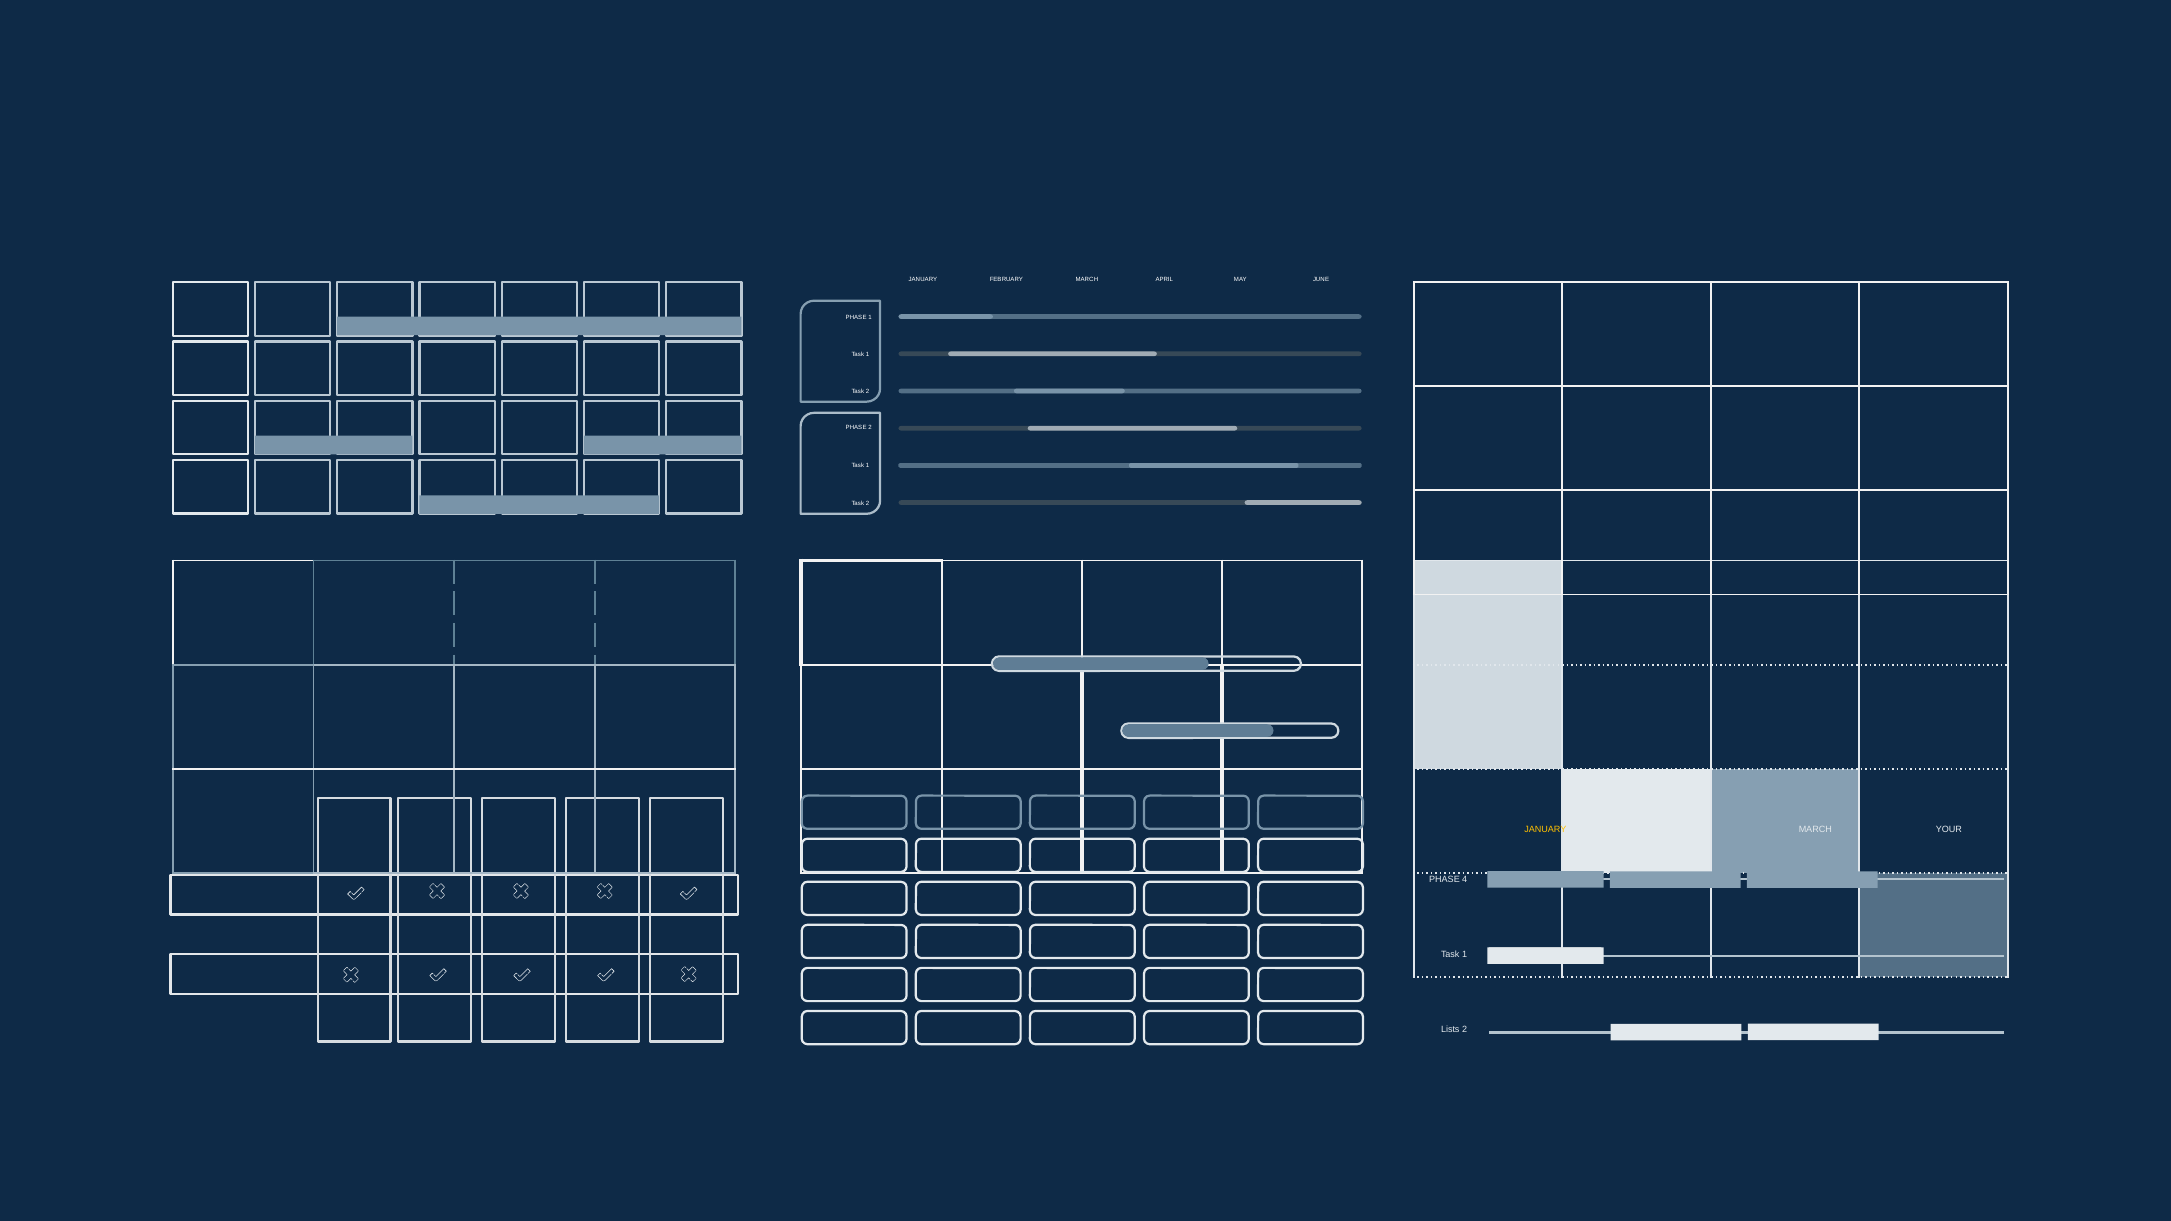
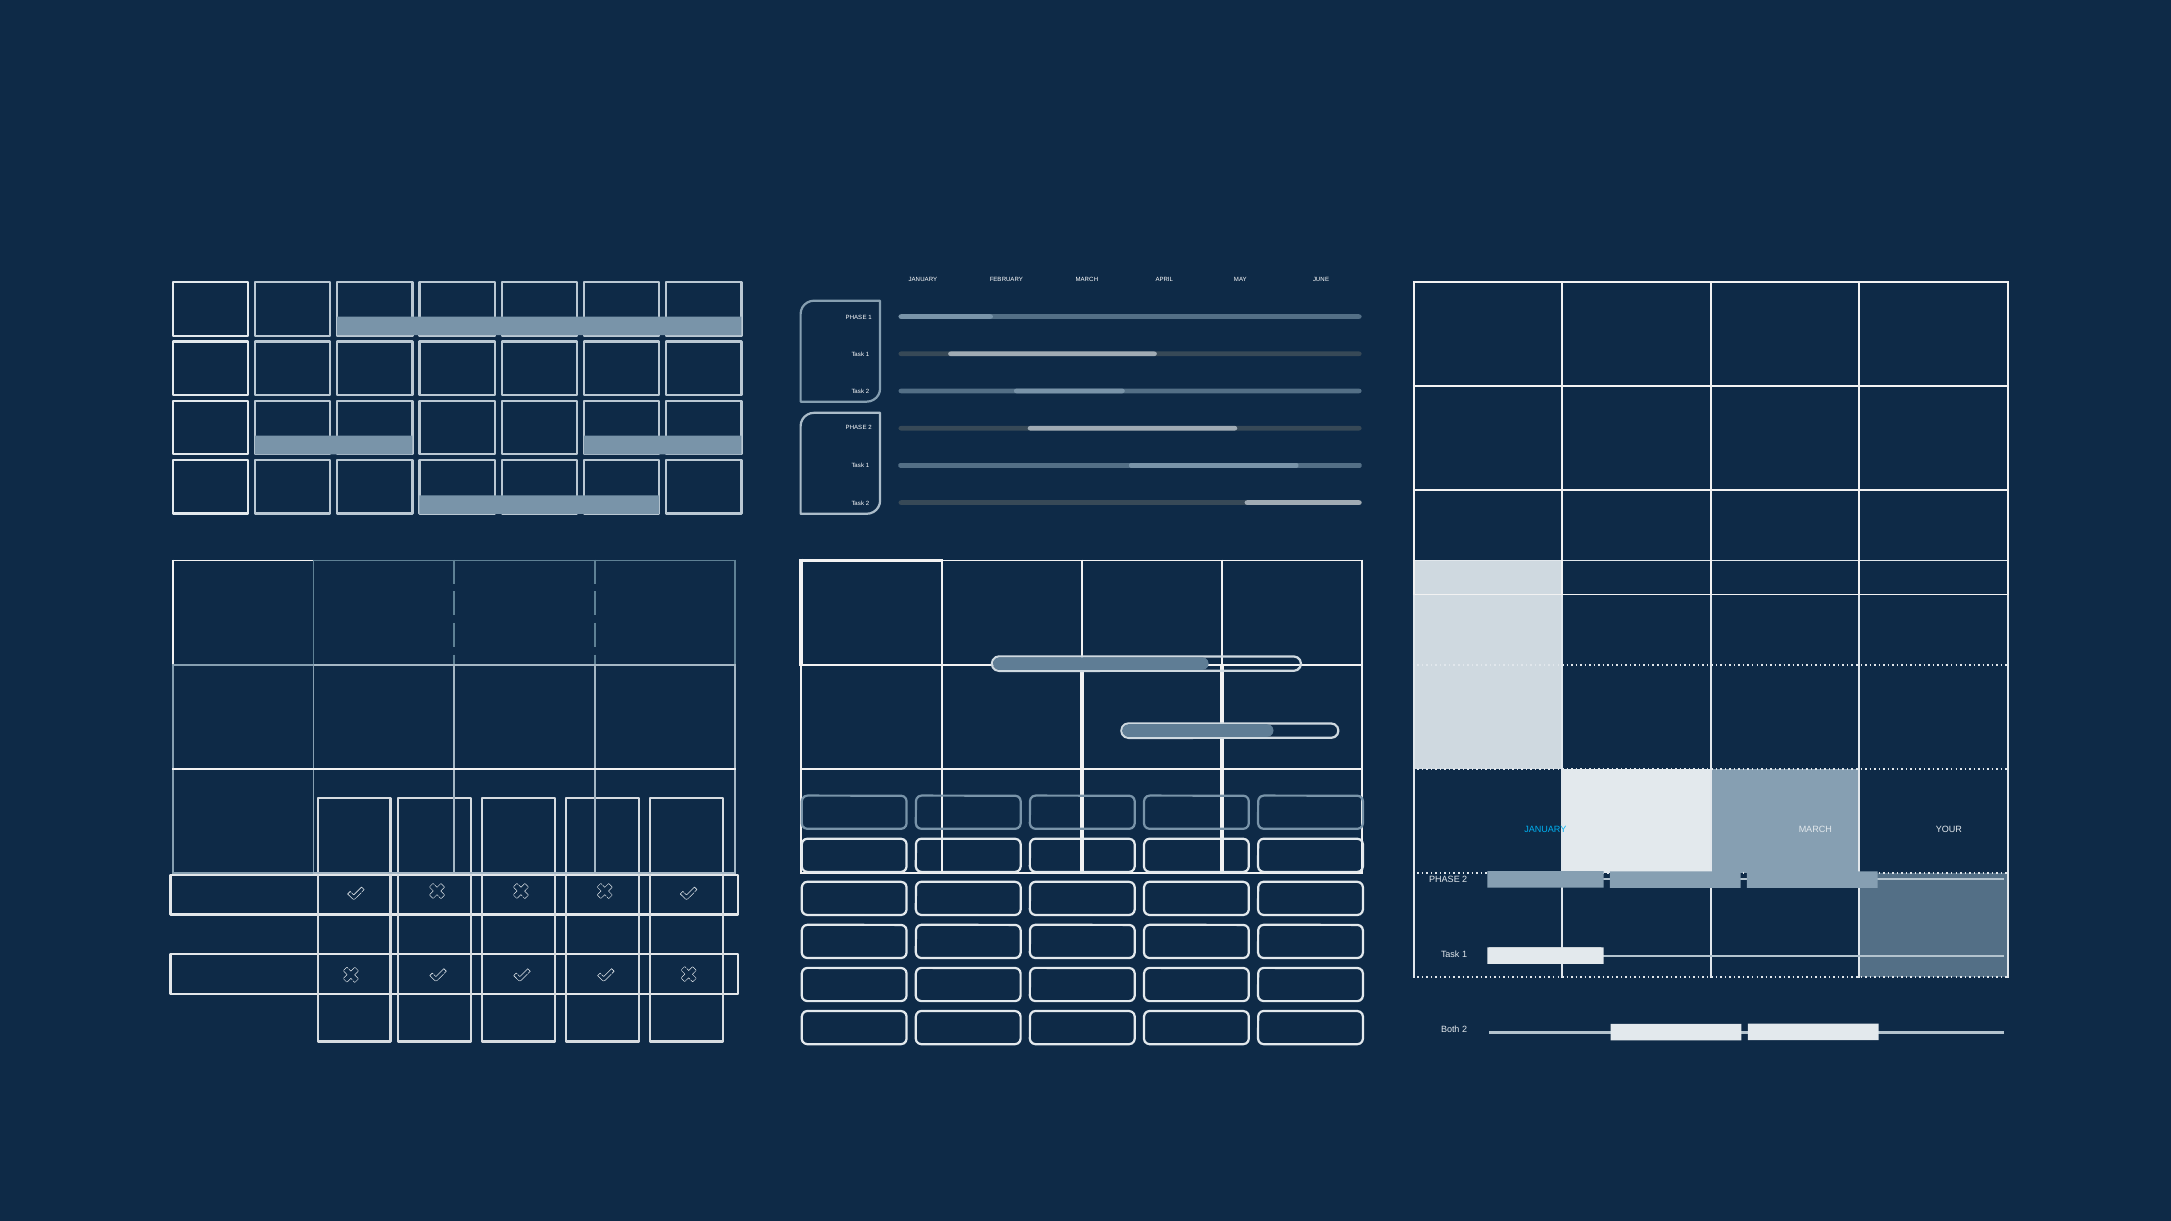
JANUARY at (1545, 830) colour: yellow -> light blue
4 at (1465, 880): 4 -> 2
Lists: Lists -> Both
